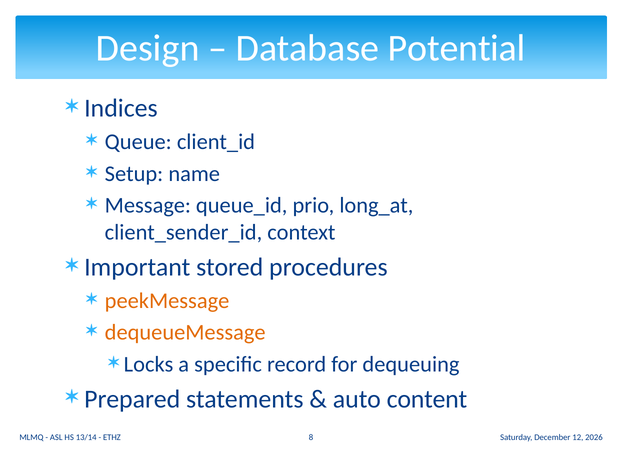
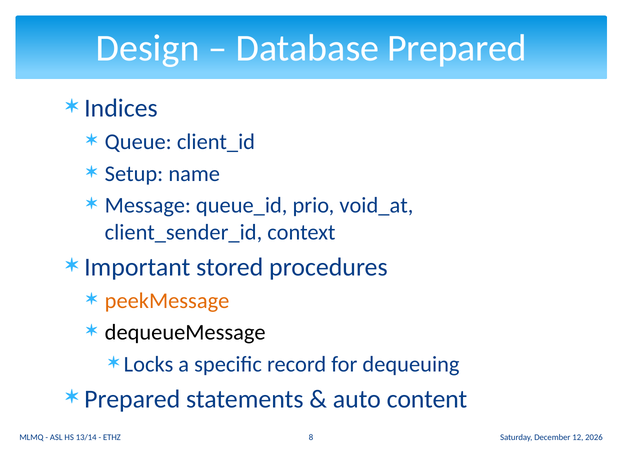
Database Potential: Potential -> Prepared
long_at: long_at -> void_at
dequeueMessage colour: orange -> black
